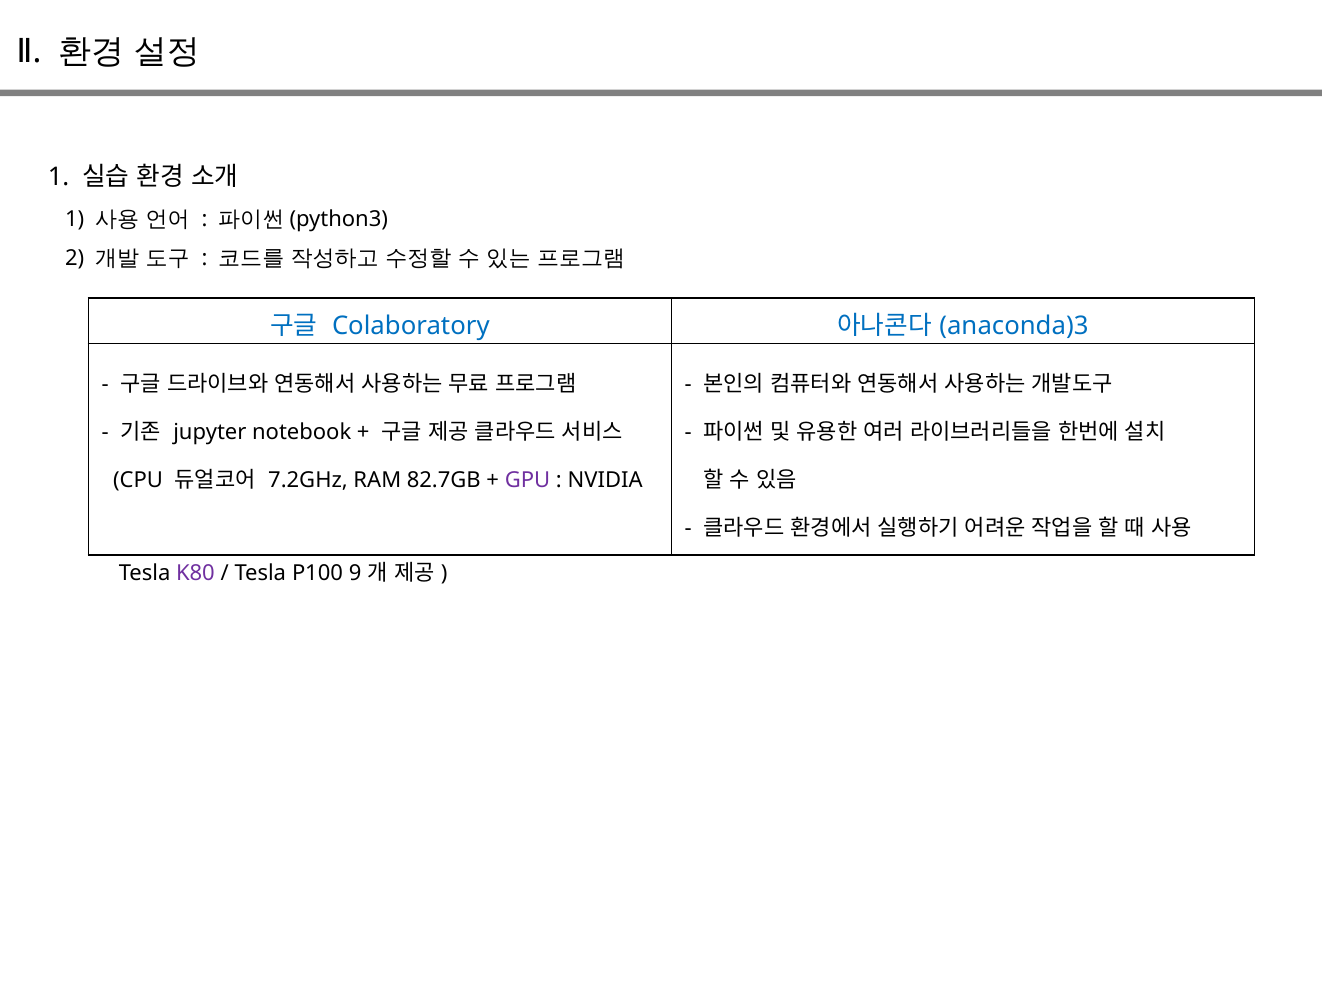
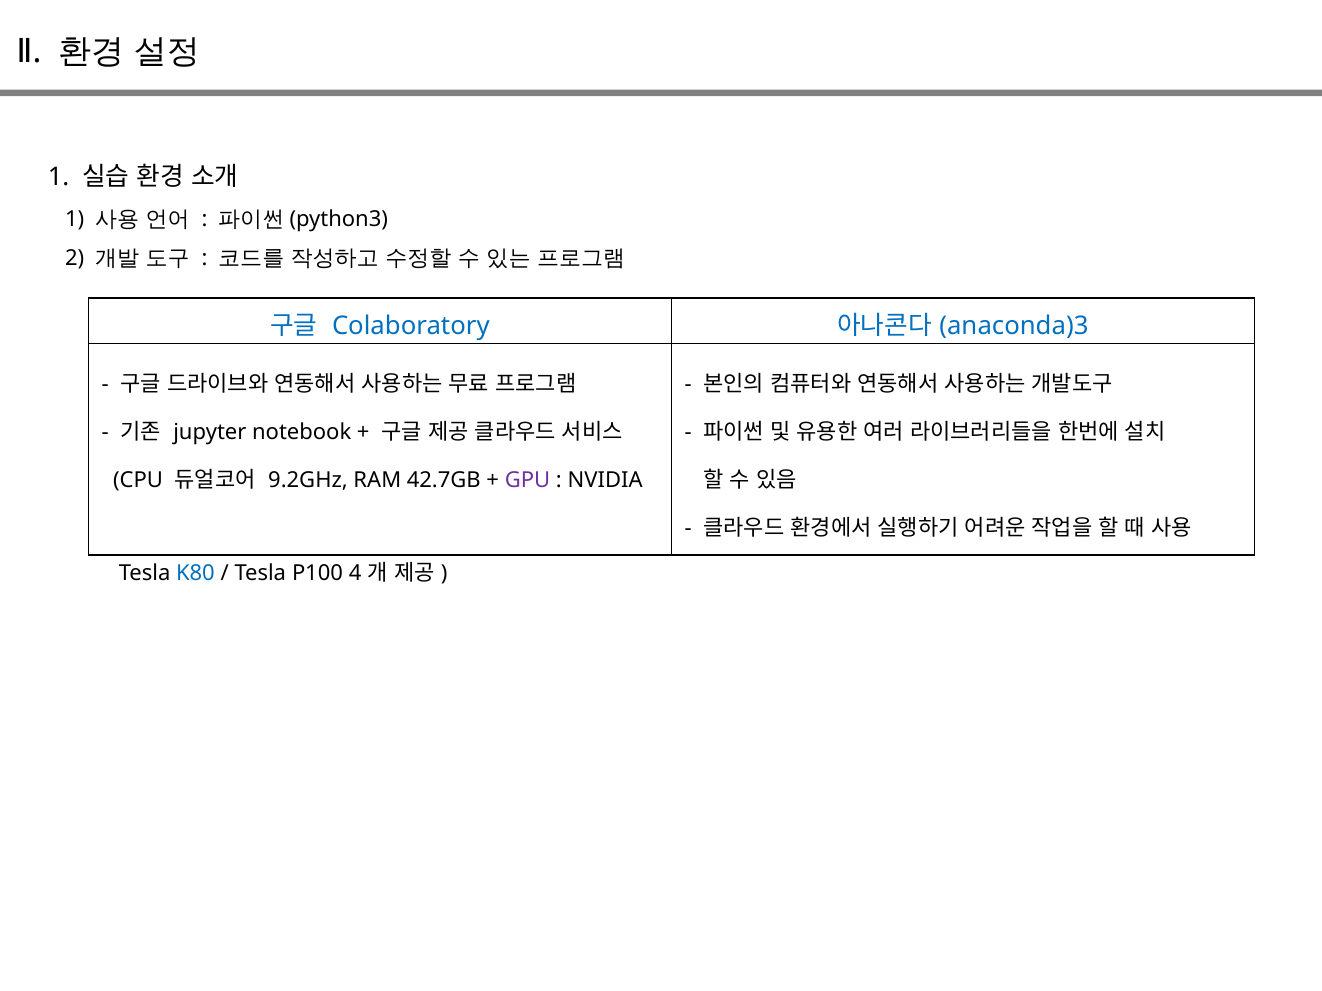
7.2GHz: 7.2GHz -> 9.2GHz
82.7GB: 82.7GB -> 42.7GB
K80 colour: purple -> blue
9: 9 -> 4
